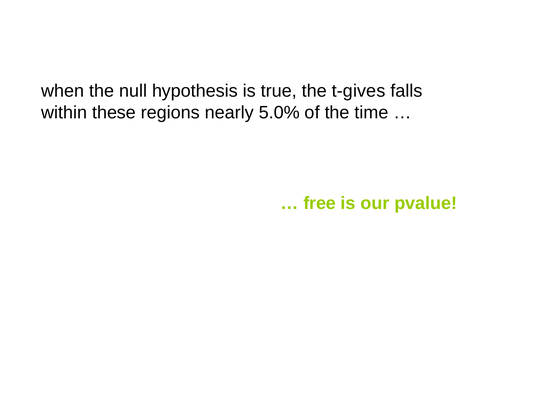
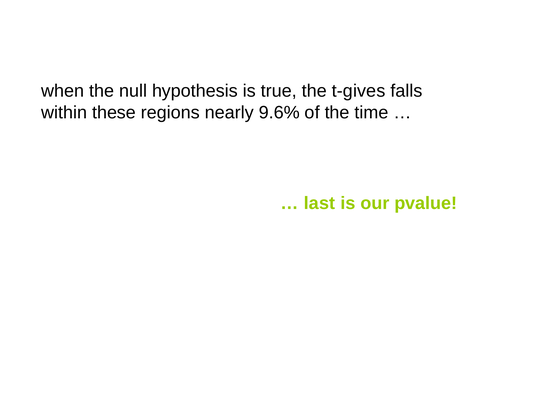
5.0%: 5.0% -> 9.6%
free: free -> last
